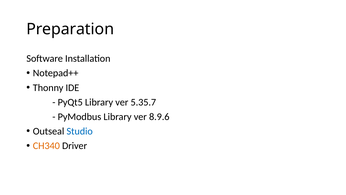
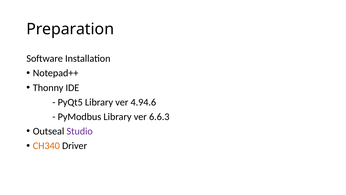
5.35.7: 5.35.7 -> 4.94.6
8.9.6: 8.9.6 -> 6.6.3
Studio colour: blue -> purple
